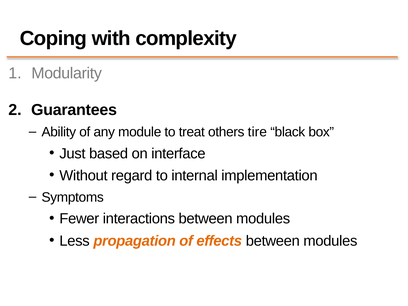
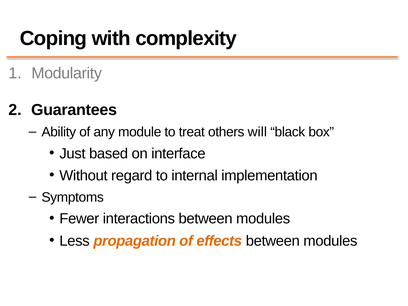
tire: tire -> will
